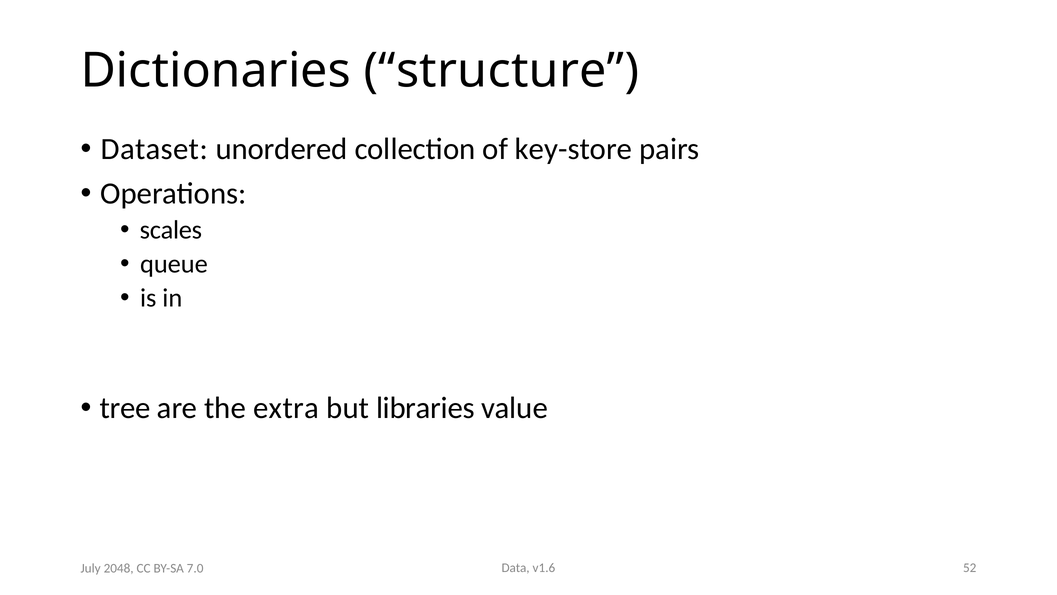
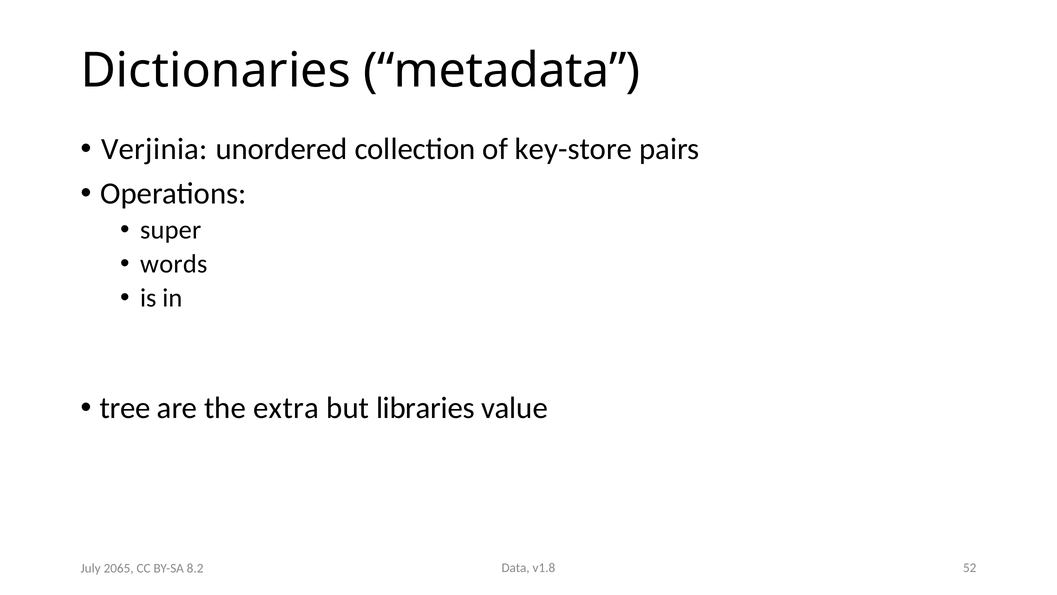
structure: structure -> metadata
Dataset: Dataset -> Verjinia
scales: scales -> super
queue: queue -> words
v1.6: v1.6 -> v1.8
2048: 2048 -> 2065
7.0: 7.0 -> 8.2
